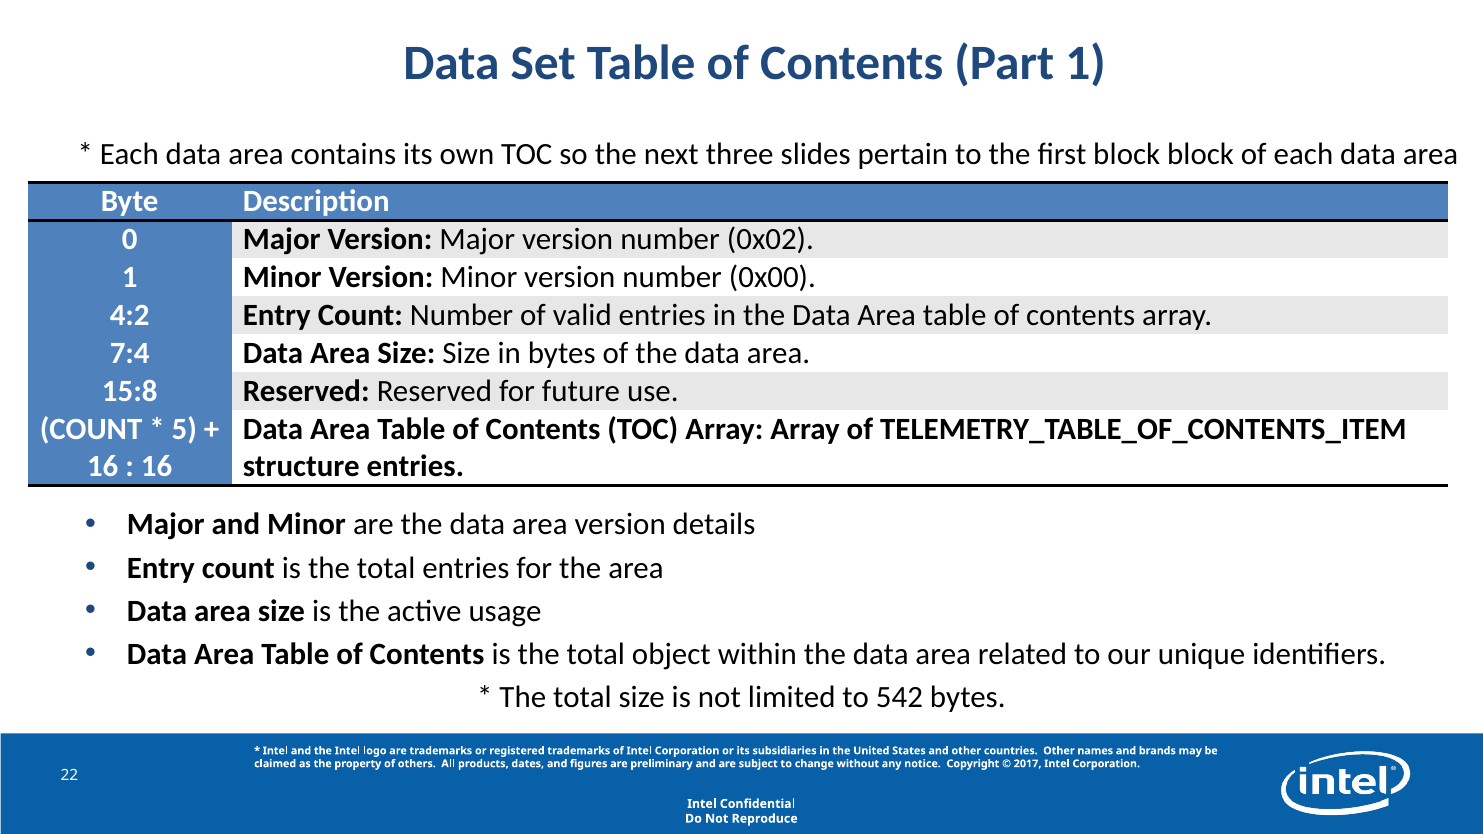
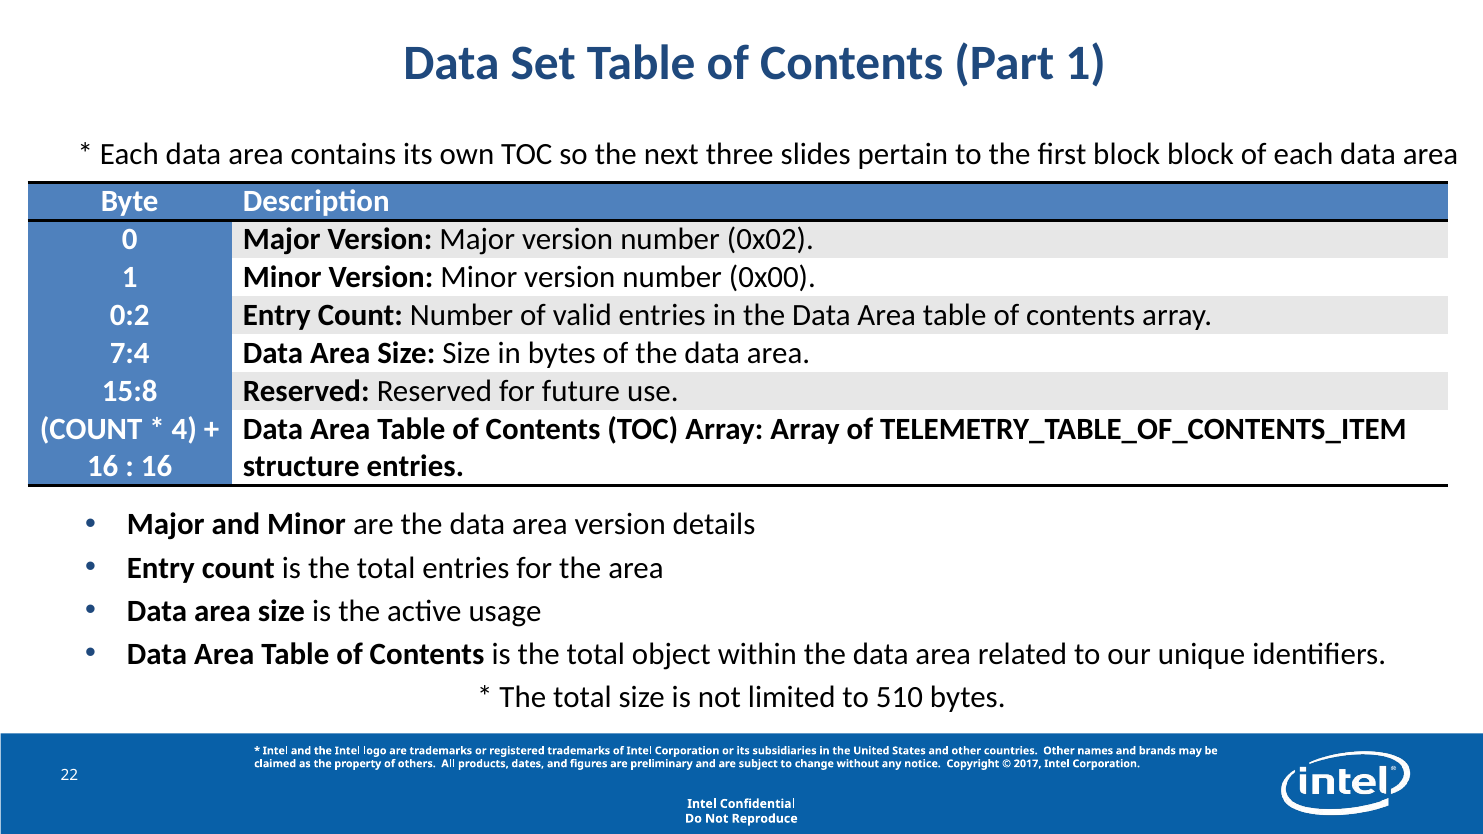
4:2: 4:2 -> 0:2
5: 5 -> 4
542: 542 -> 510
